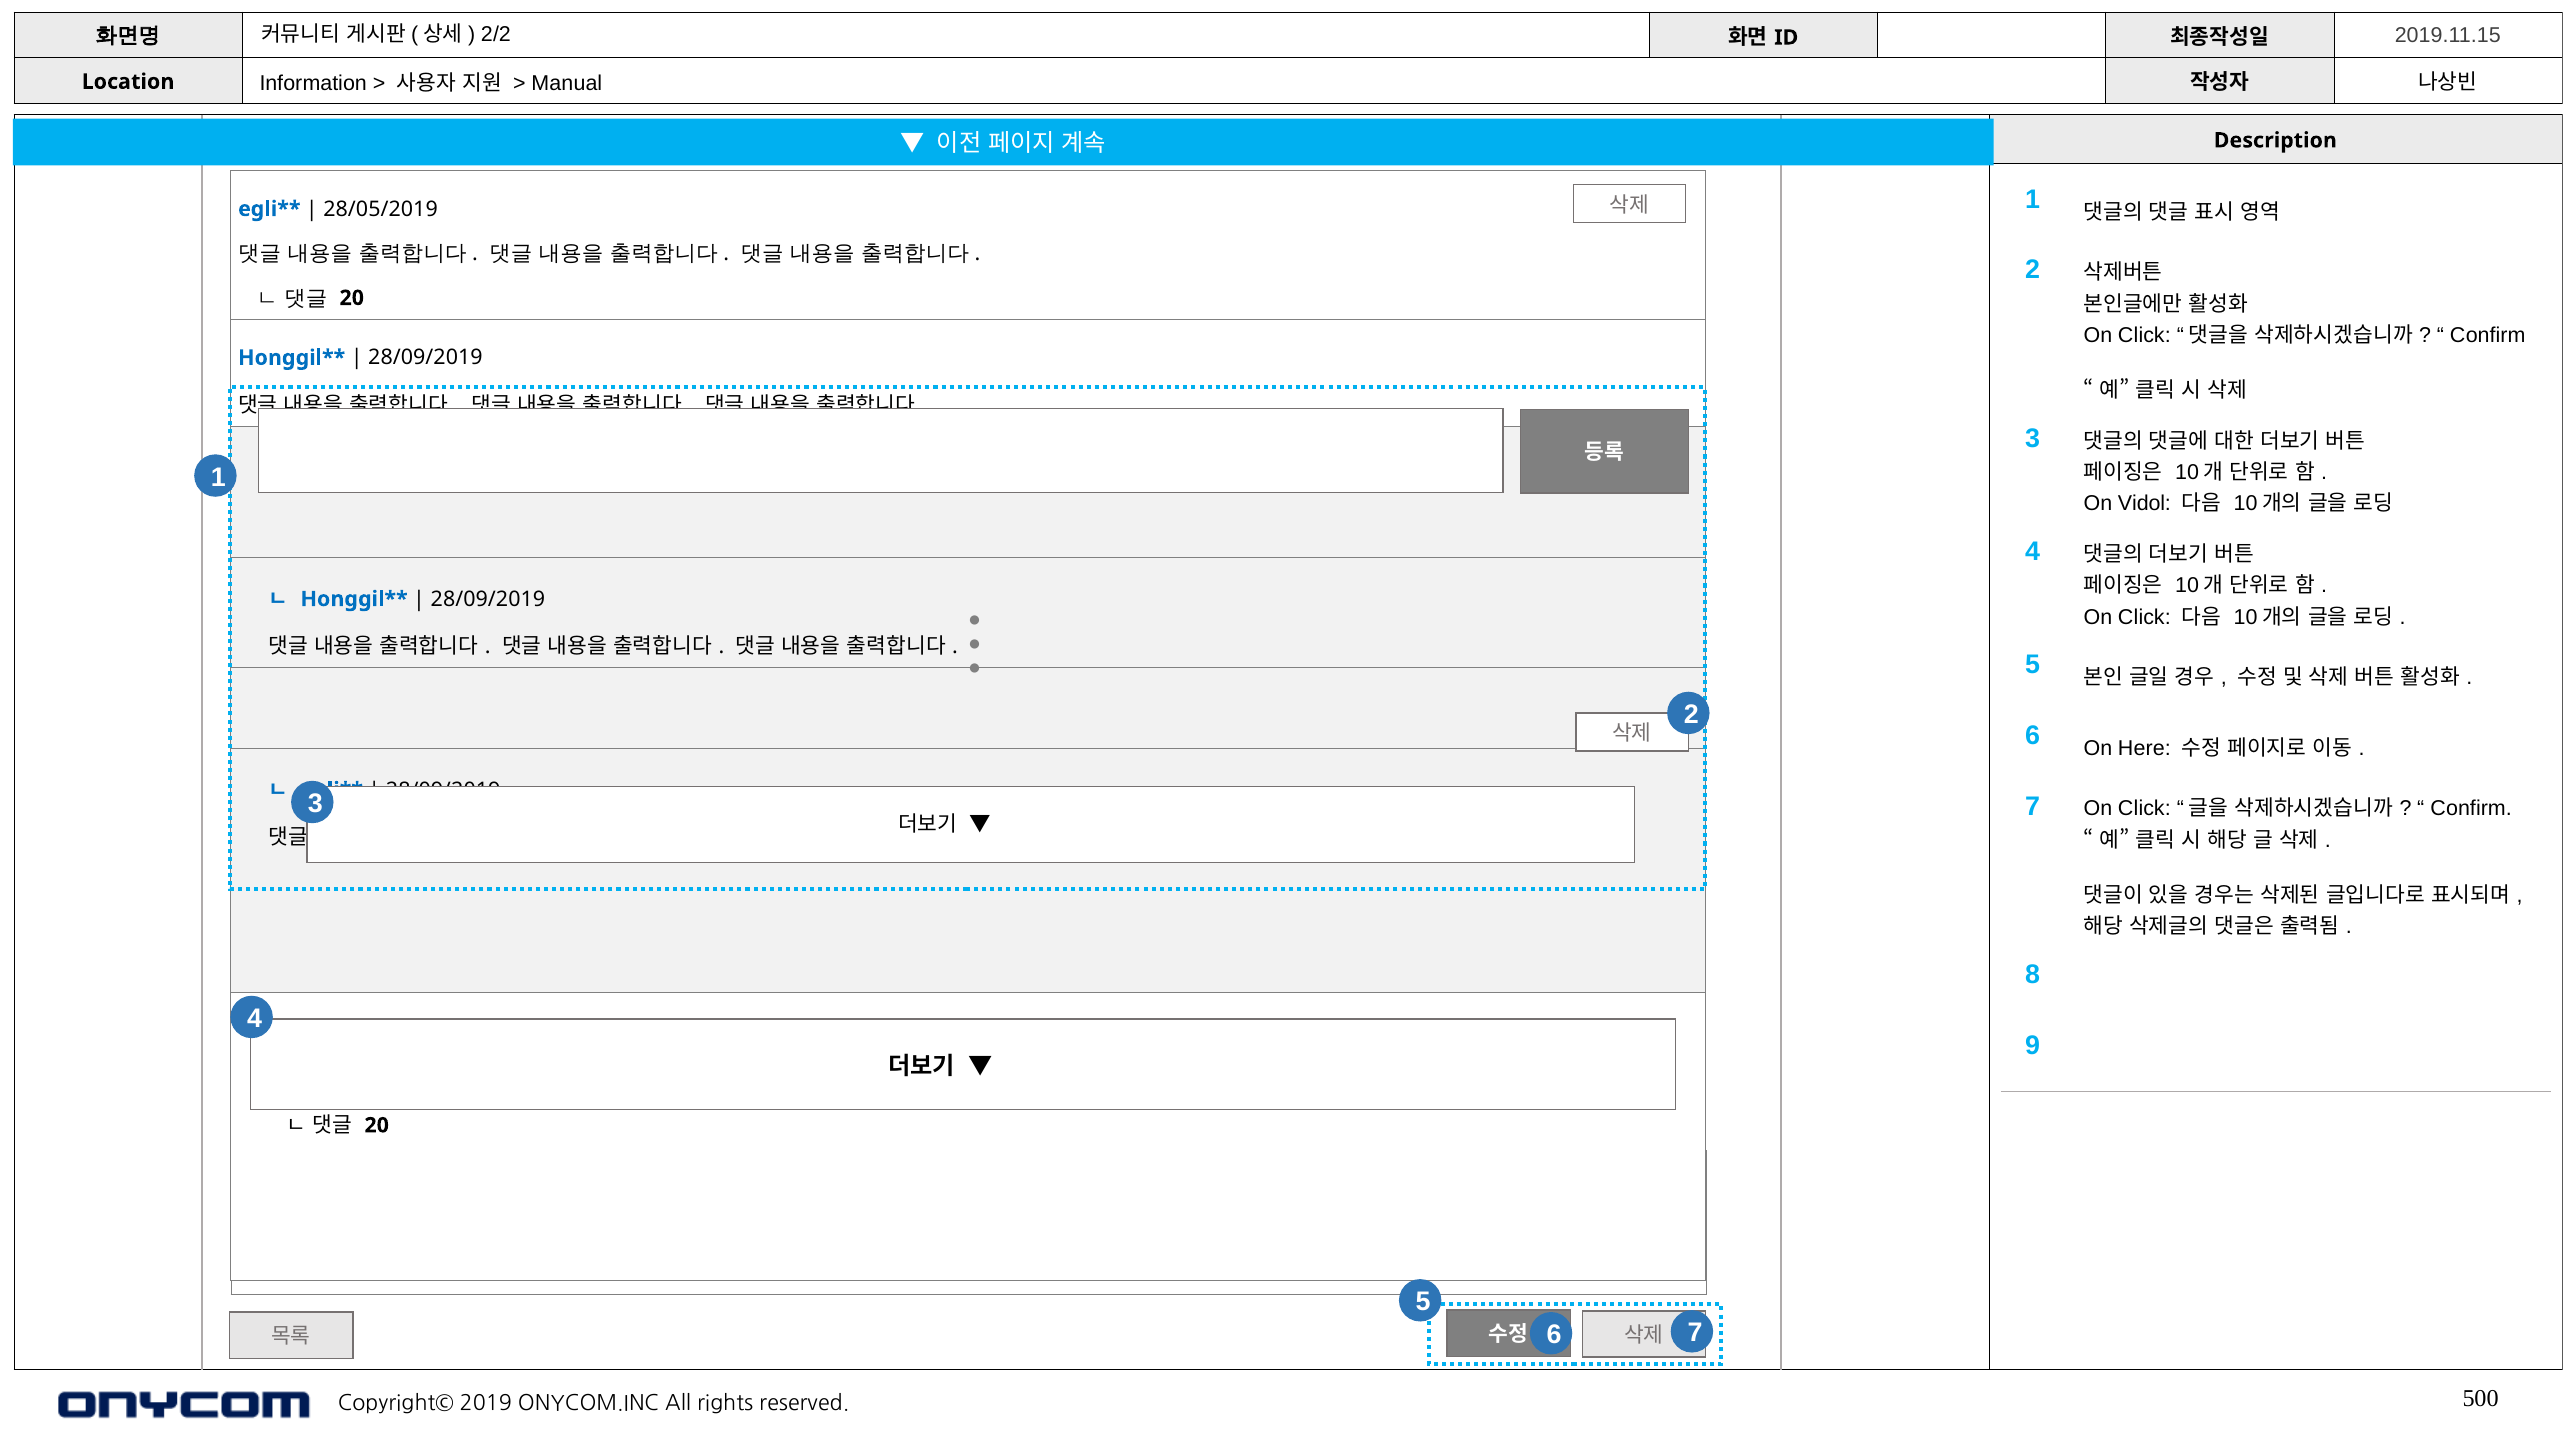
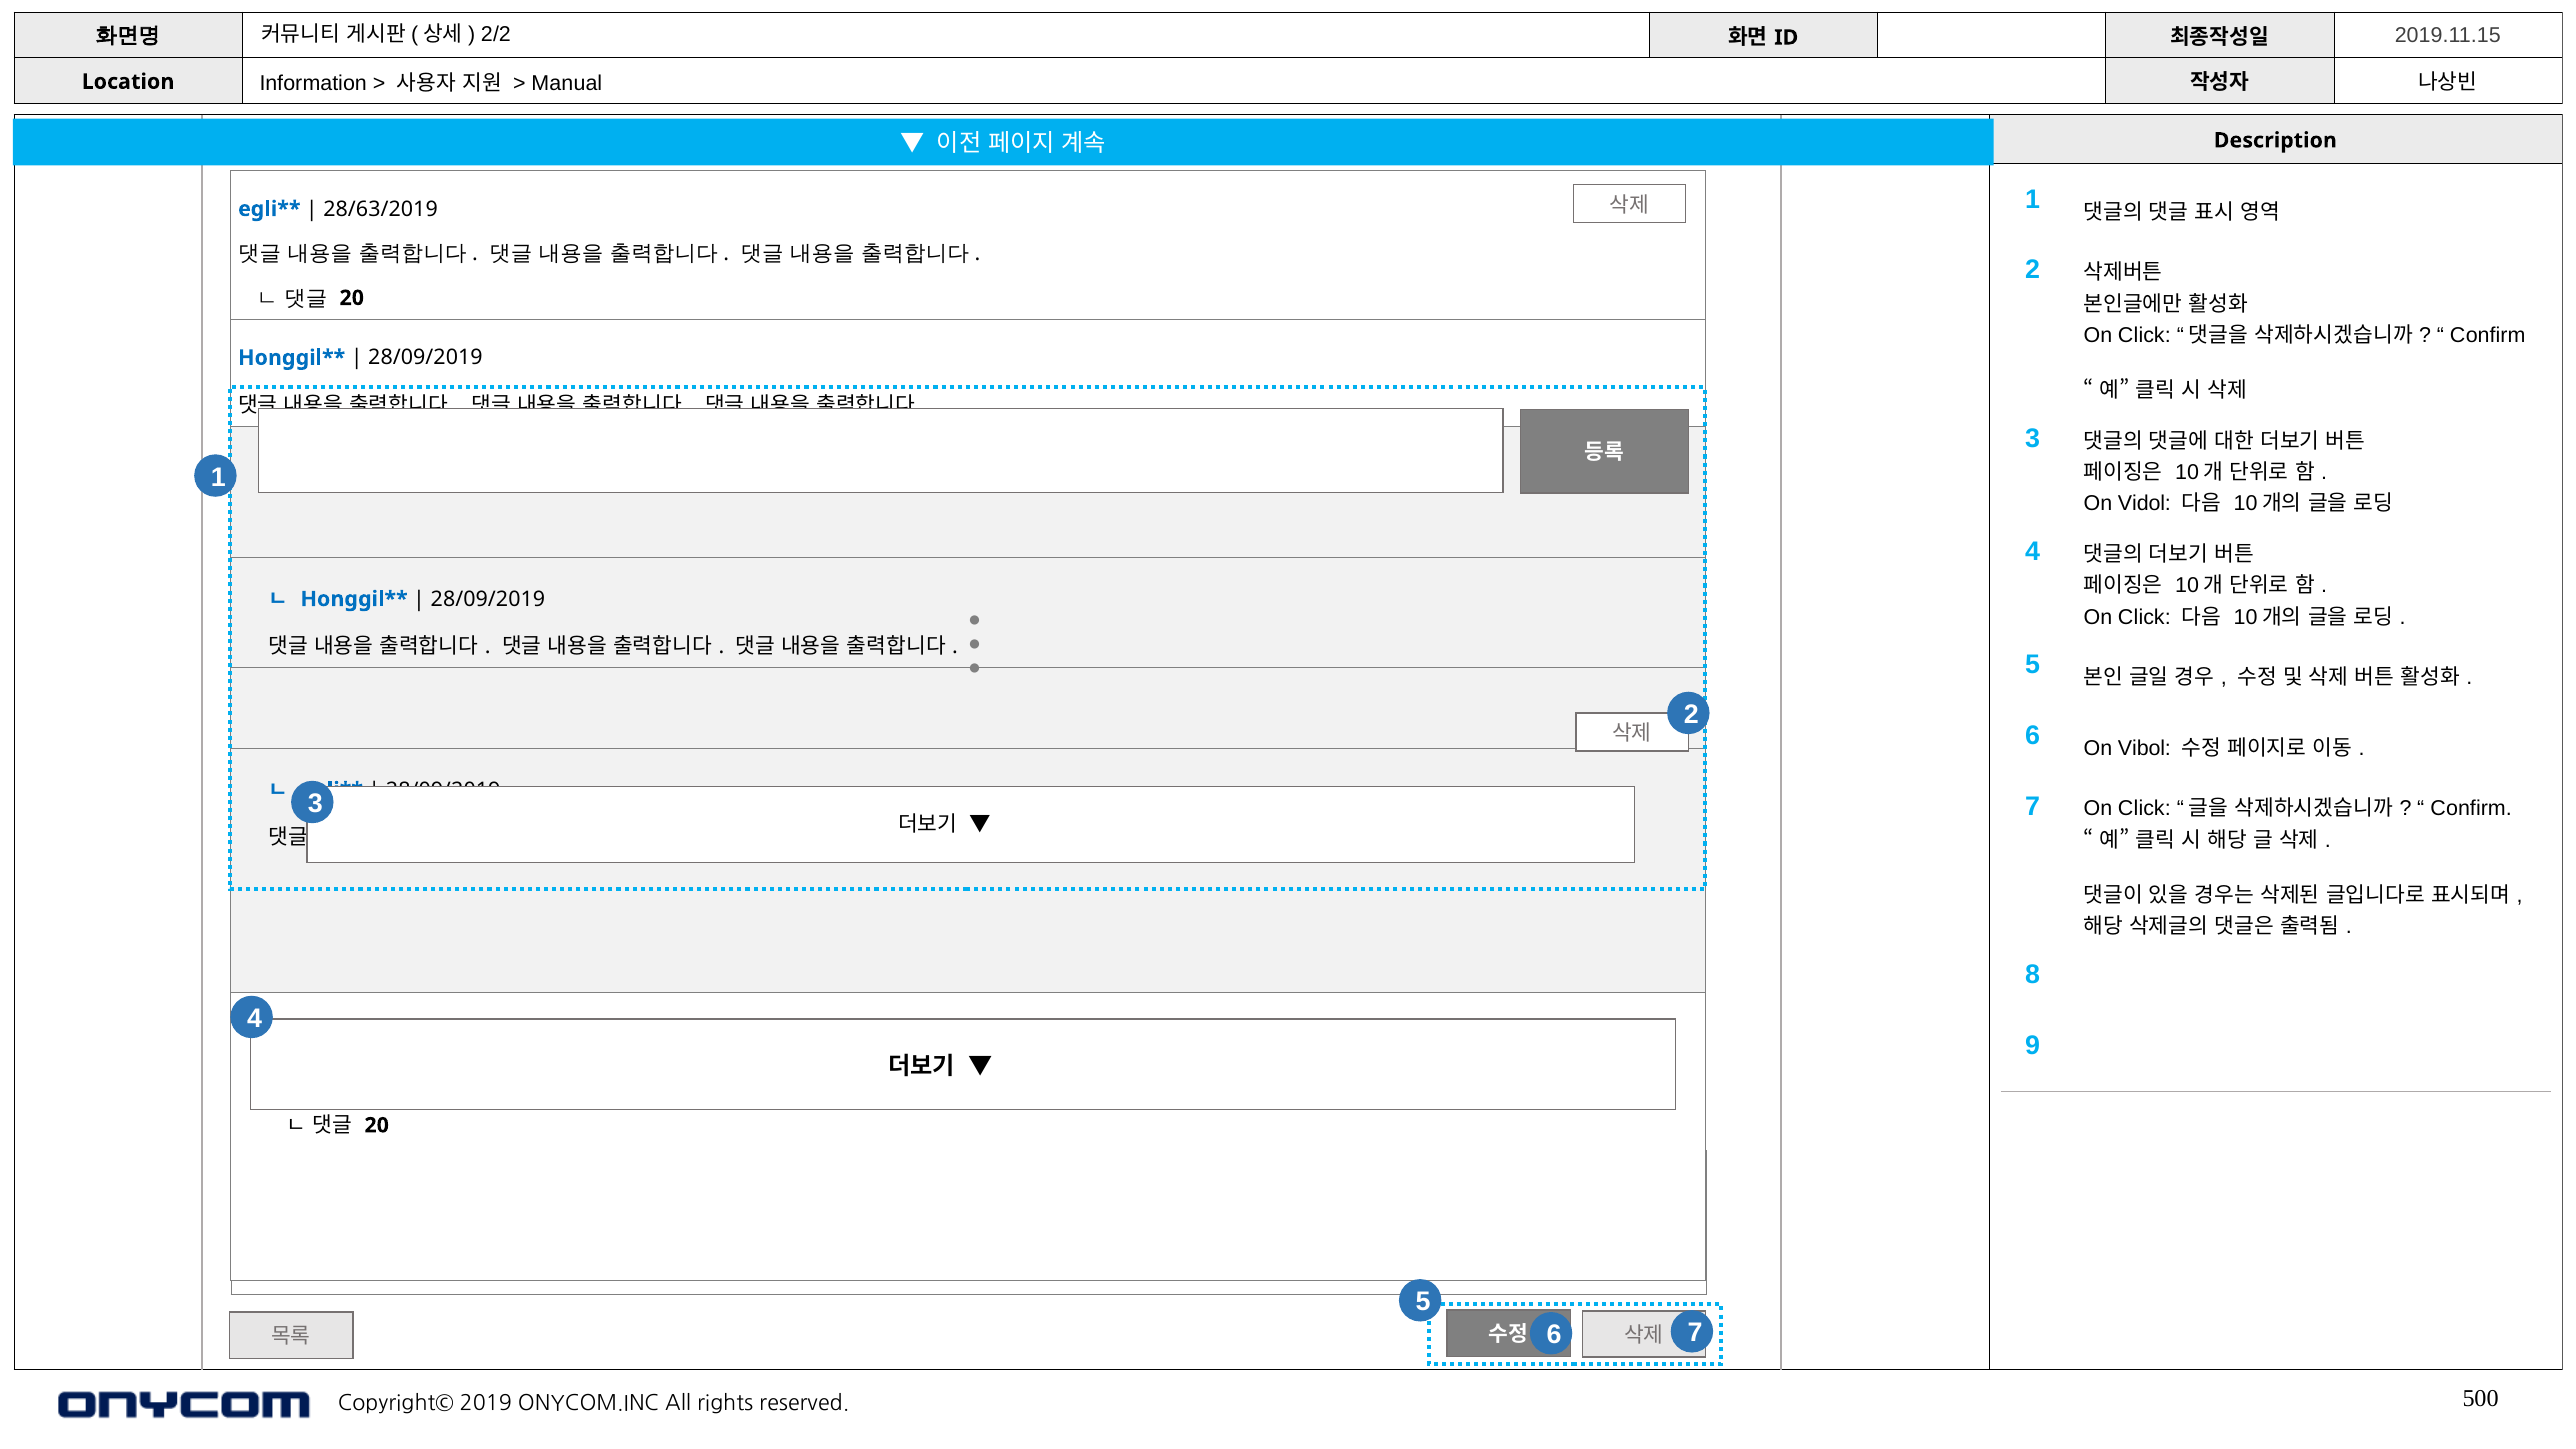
28/05/2019: 28/05/2019 -> 28/63/2019
Here: Here -> Vibol
